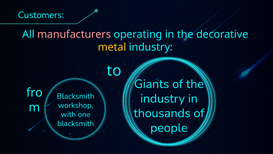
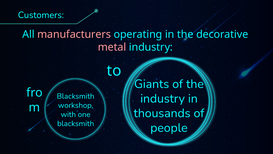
metal colour: yellow -> pink
